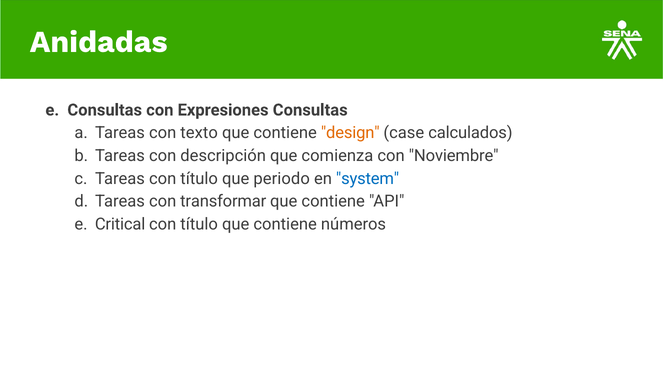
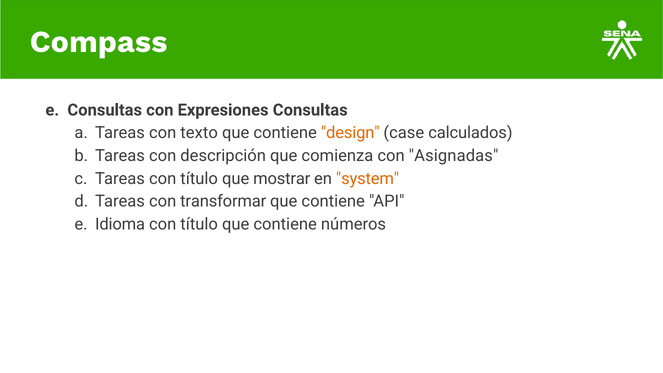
Anidadas: Anidadas -> Compass
Noviembre: Noviembre -> Asignadas
periodo: periodo -> mostrar
system colour: blue -> orange
Critical: Critical -> Idioma
